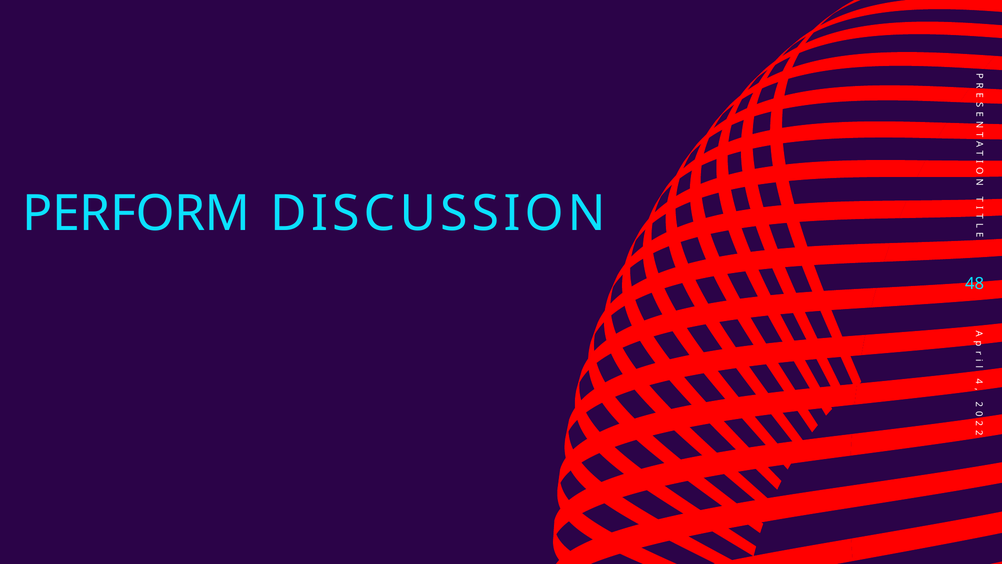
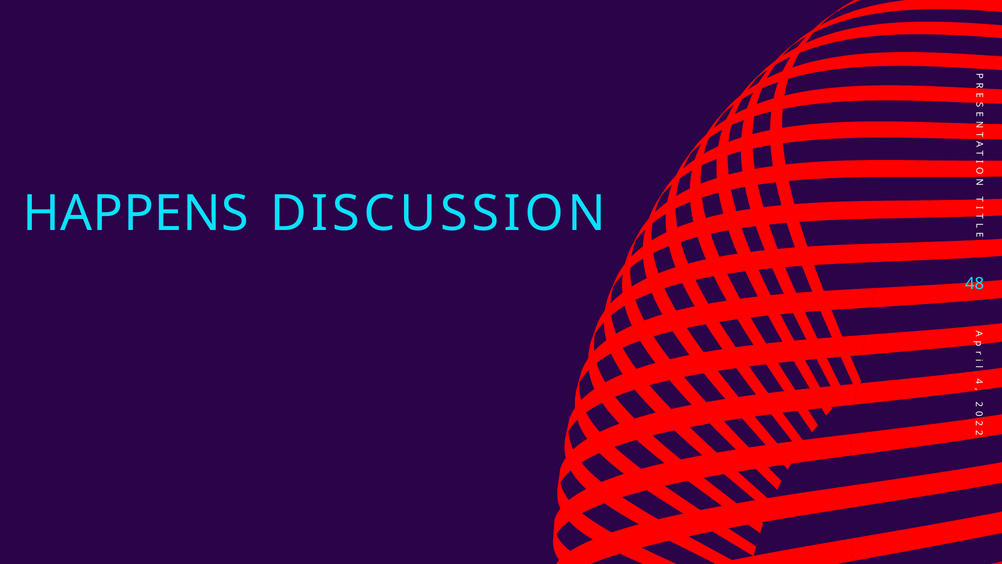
PERFORM: PERFORM -> HAPPENS
